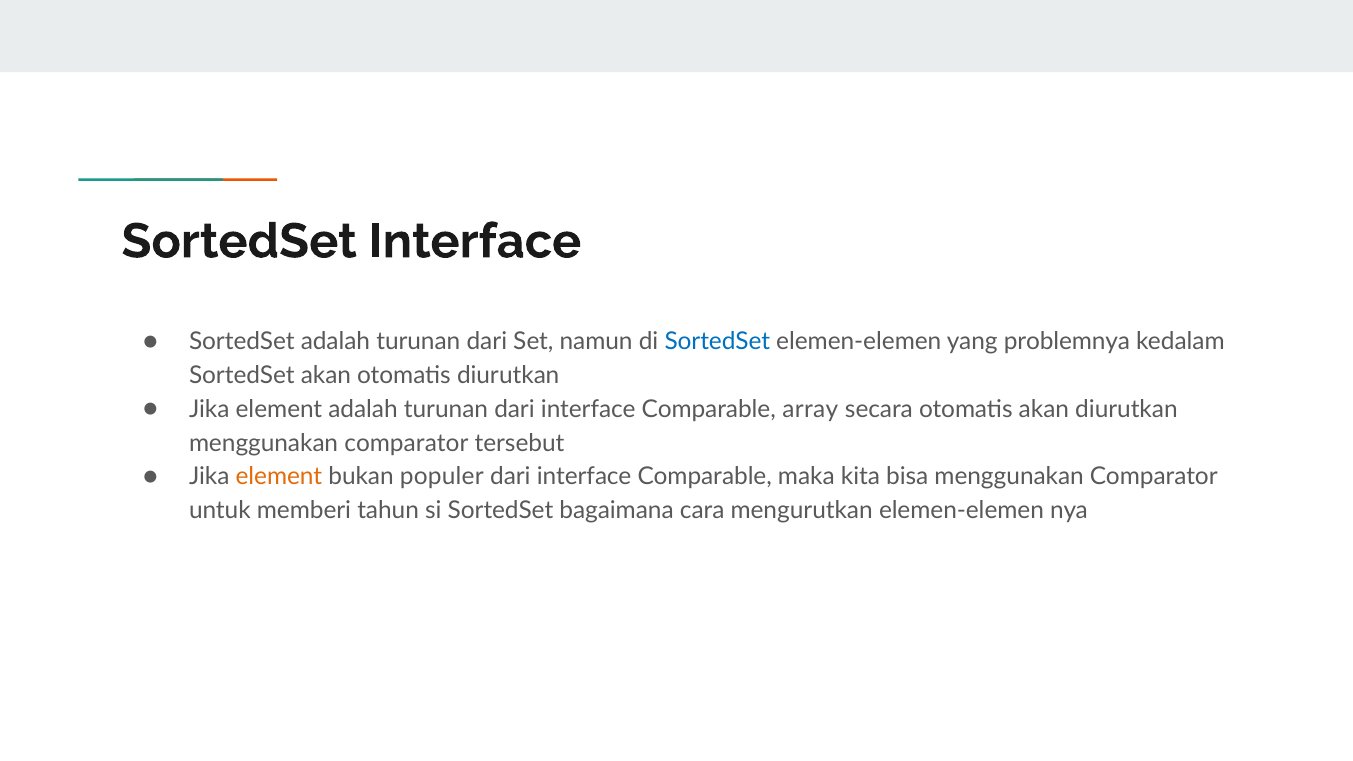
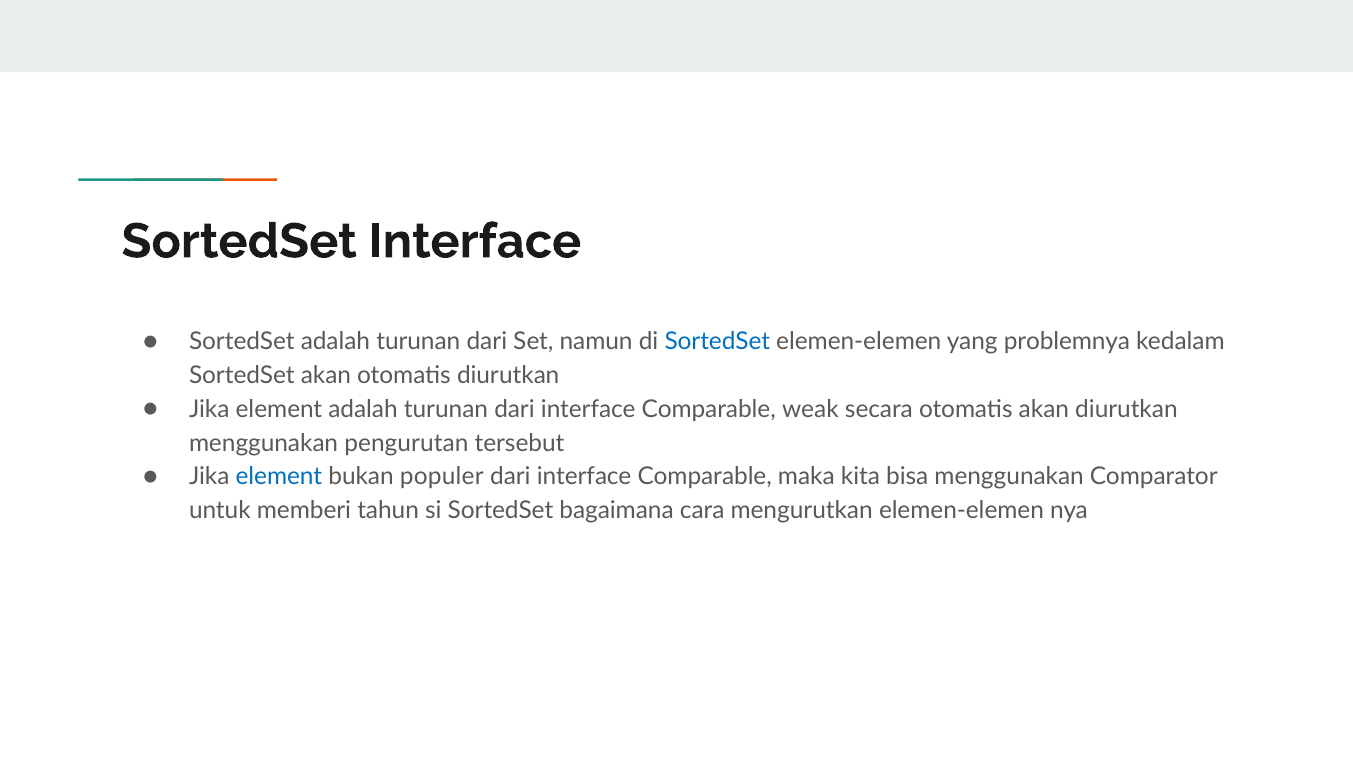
array: array -> weak
comparator at (406, 443): comparator -> pengurutan
element at (279, 477) colour: orange -> blue
